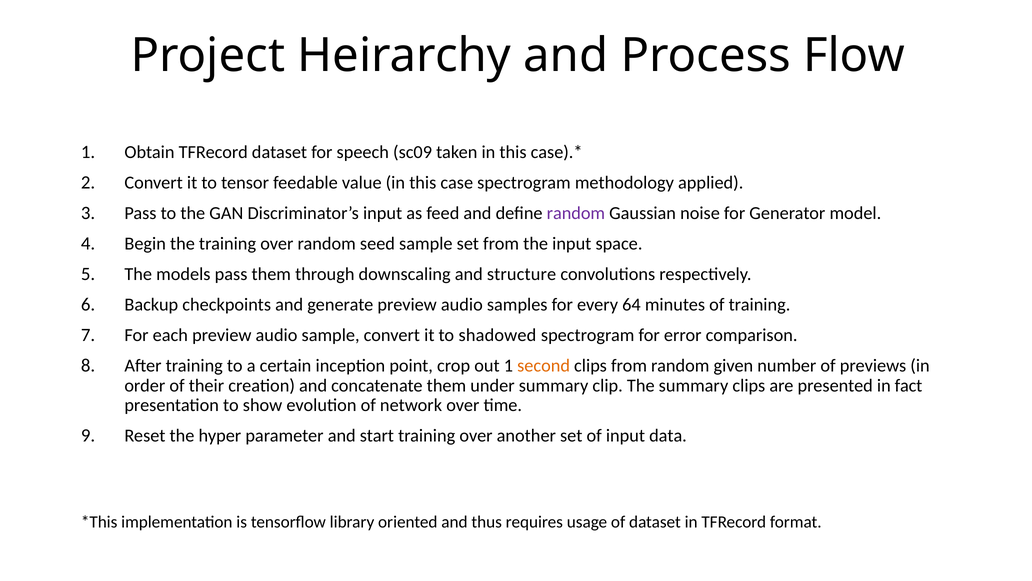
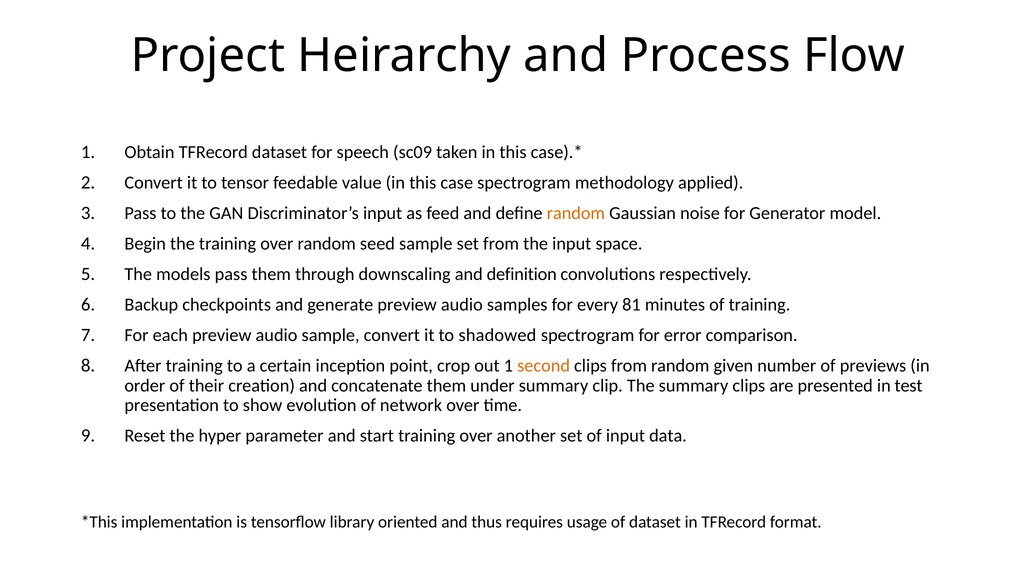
random at (576, 213) colour: purple -> orange
structure: structure -> definition
64: 64 -> 81
fact: fact -> test
